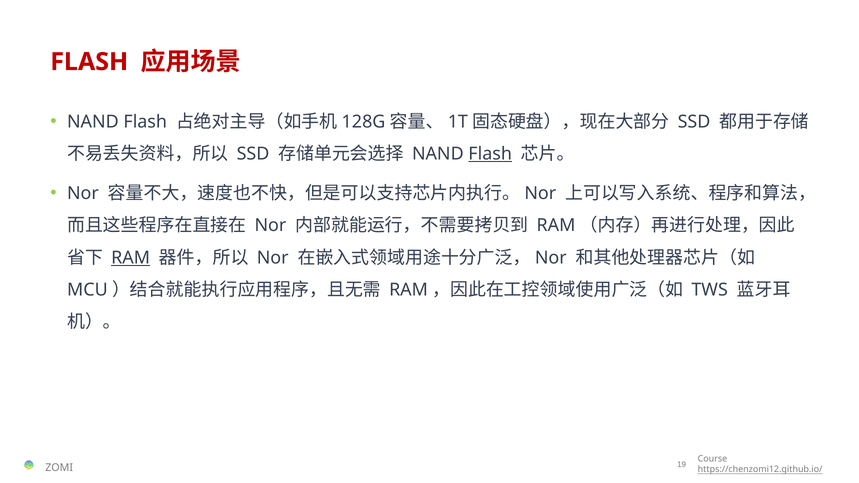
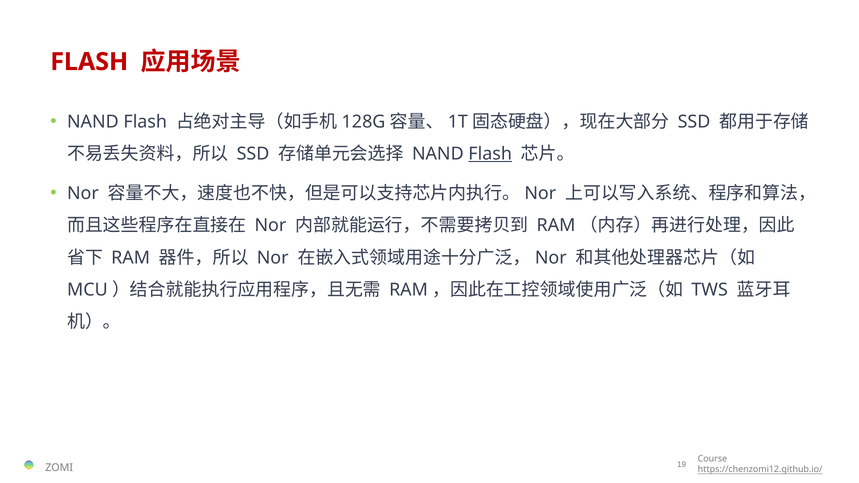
RAM at (131, 258) underline: present -> none
